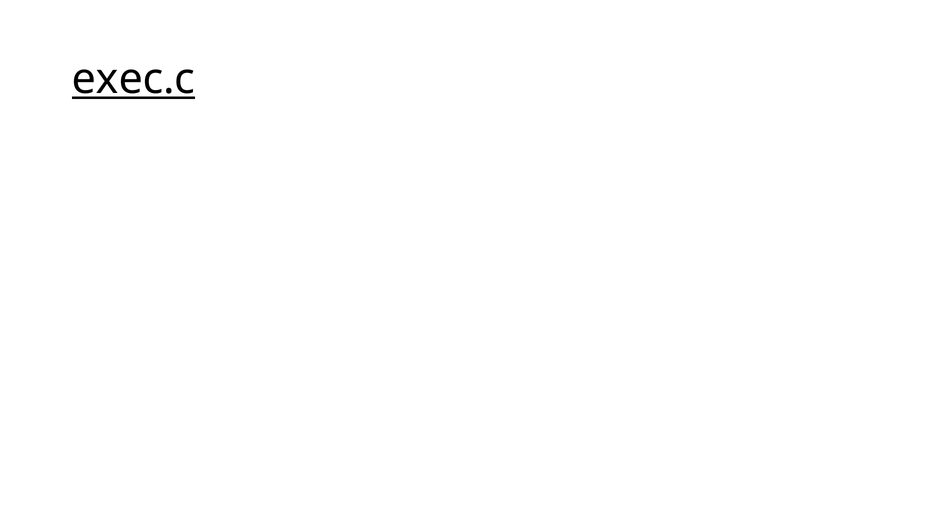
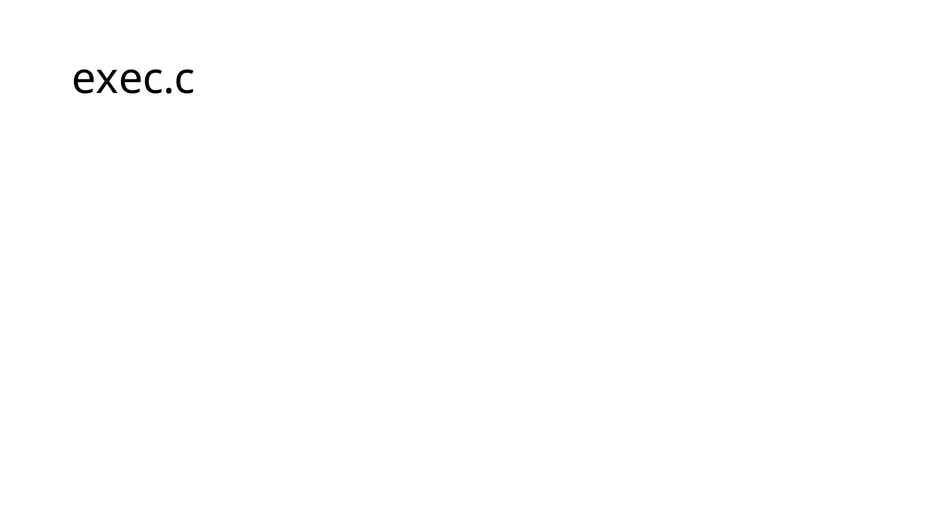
exec.c underline: present -> none
